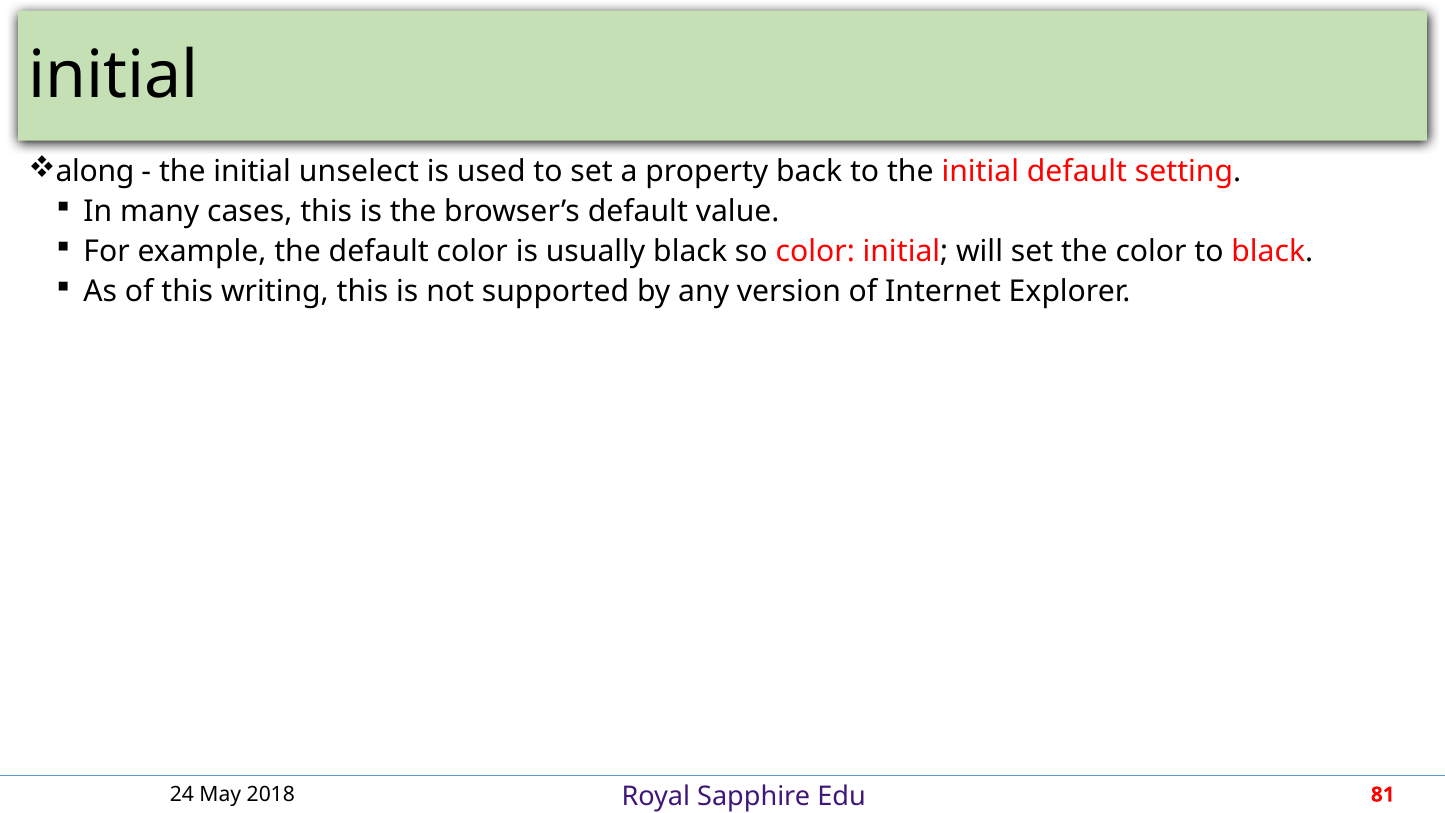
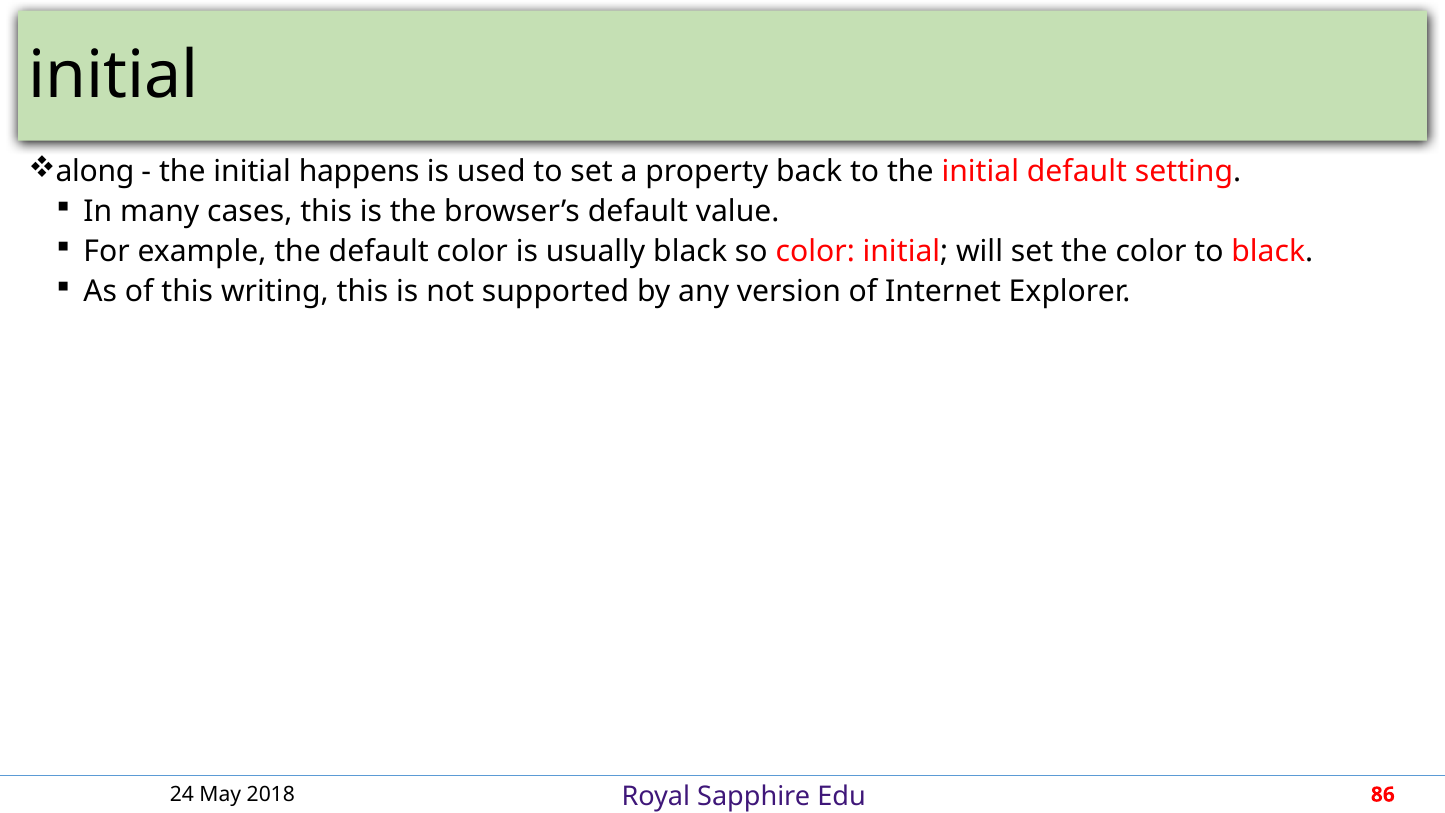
unselect: unselect -> happens
81: 81 -> 86
